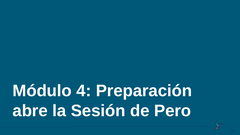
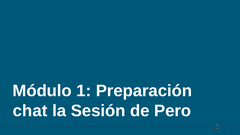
4: 4 -> 1
abre: abre -> chat
